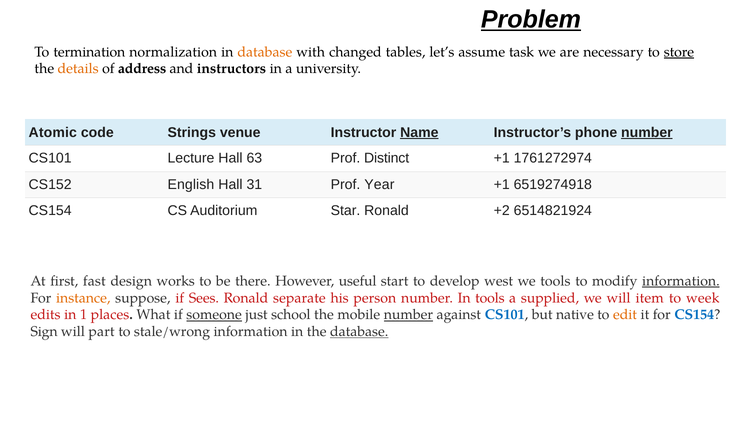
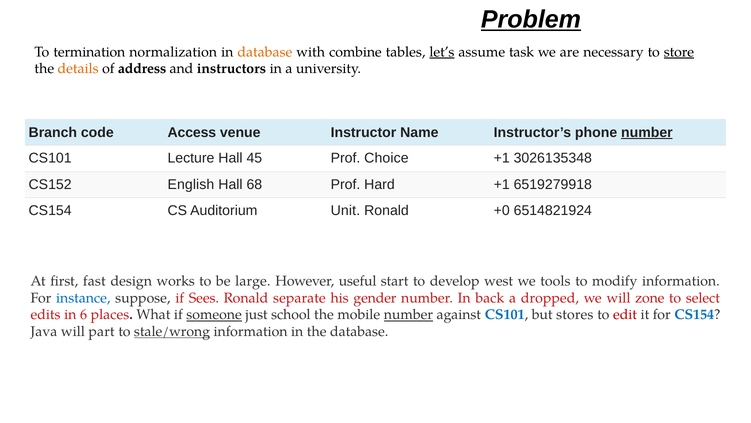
changed: changed -> combine
let’s underline: none -> present
Atomic: Atomic -> Branch
Strings: Strings -> Access
Name underline: present -> none
63: 63 -> 45
Distinct: Distinct -> Choice
1761272974: 1761272974 -> 3026135348
31: 31 -> 68
Year: Year -> Hard
6519274918: 6519274918 -> 6519279918
Star: Star -> Unit
+2: +2 -> +0
there: there -> large
information at (681, 281) underline: present -> none
instance colour: orange -> blue
person: person -> gender
In tools: tools -> back
supplied: supplied -> dropped
item: item -> zone
week: week -> select
1: 1 -> 6
native: native -> stores
edit colour: orange -> red
Sign: Sign -> Java
stale/wrong underline: none -> present
database at (359, 331) underline: present -> none
